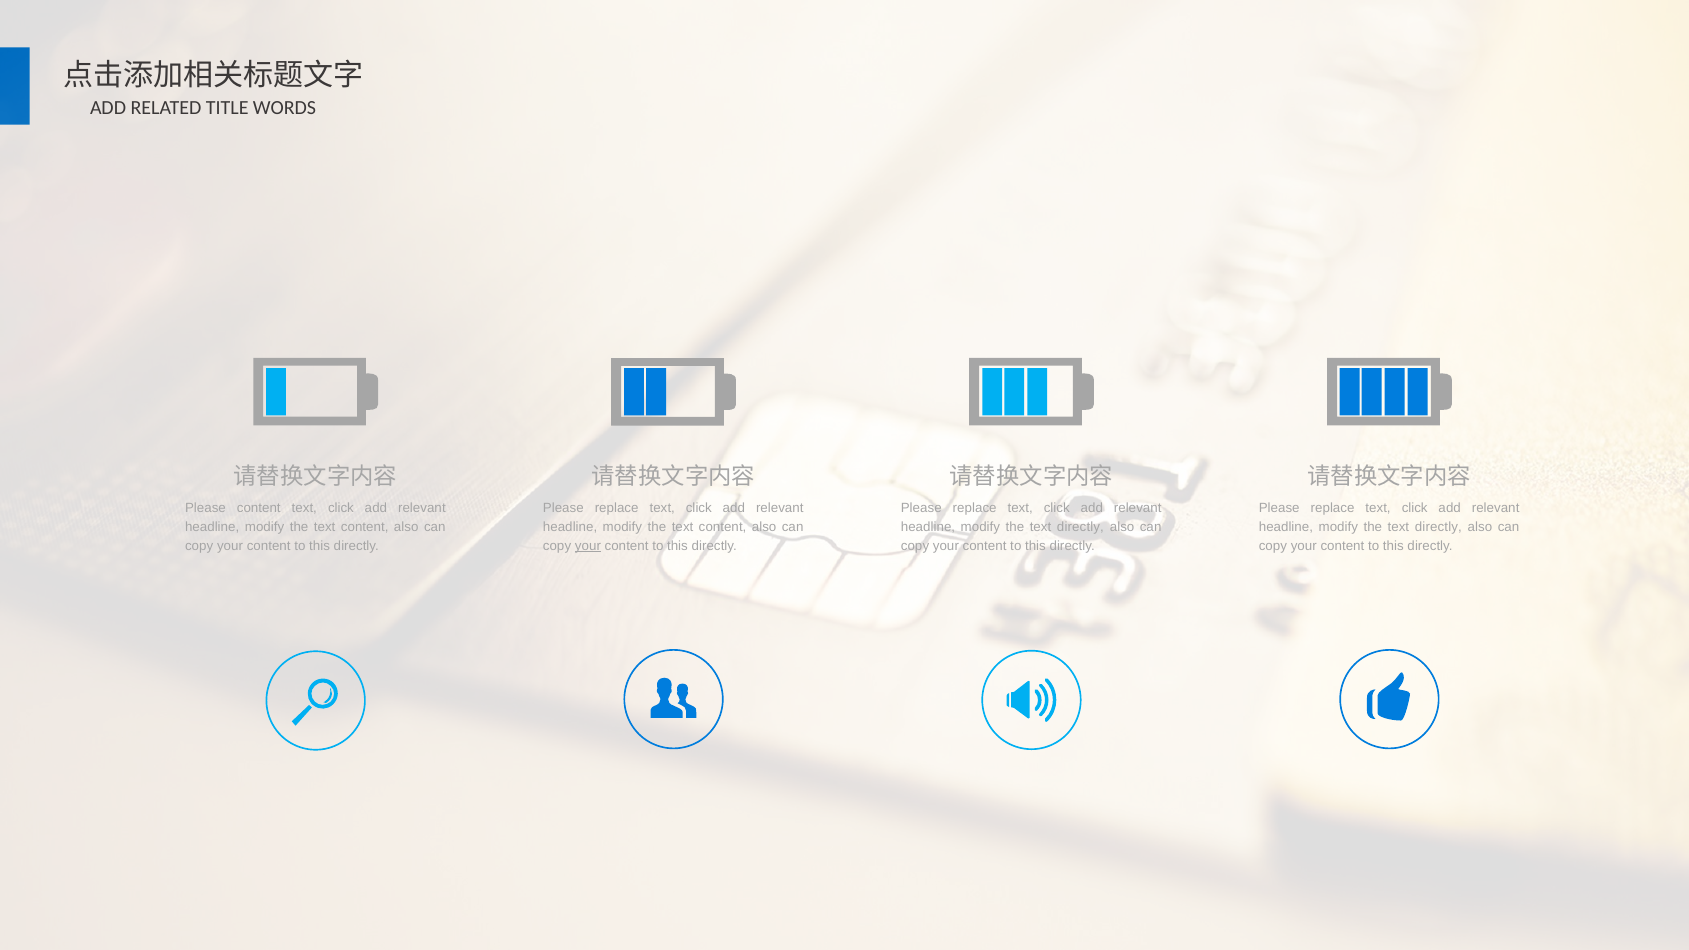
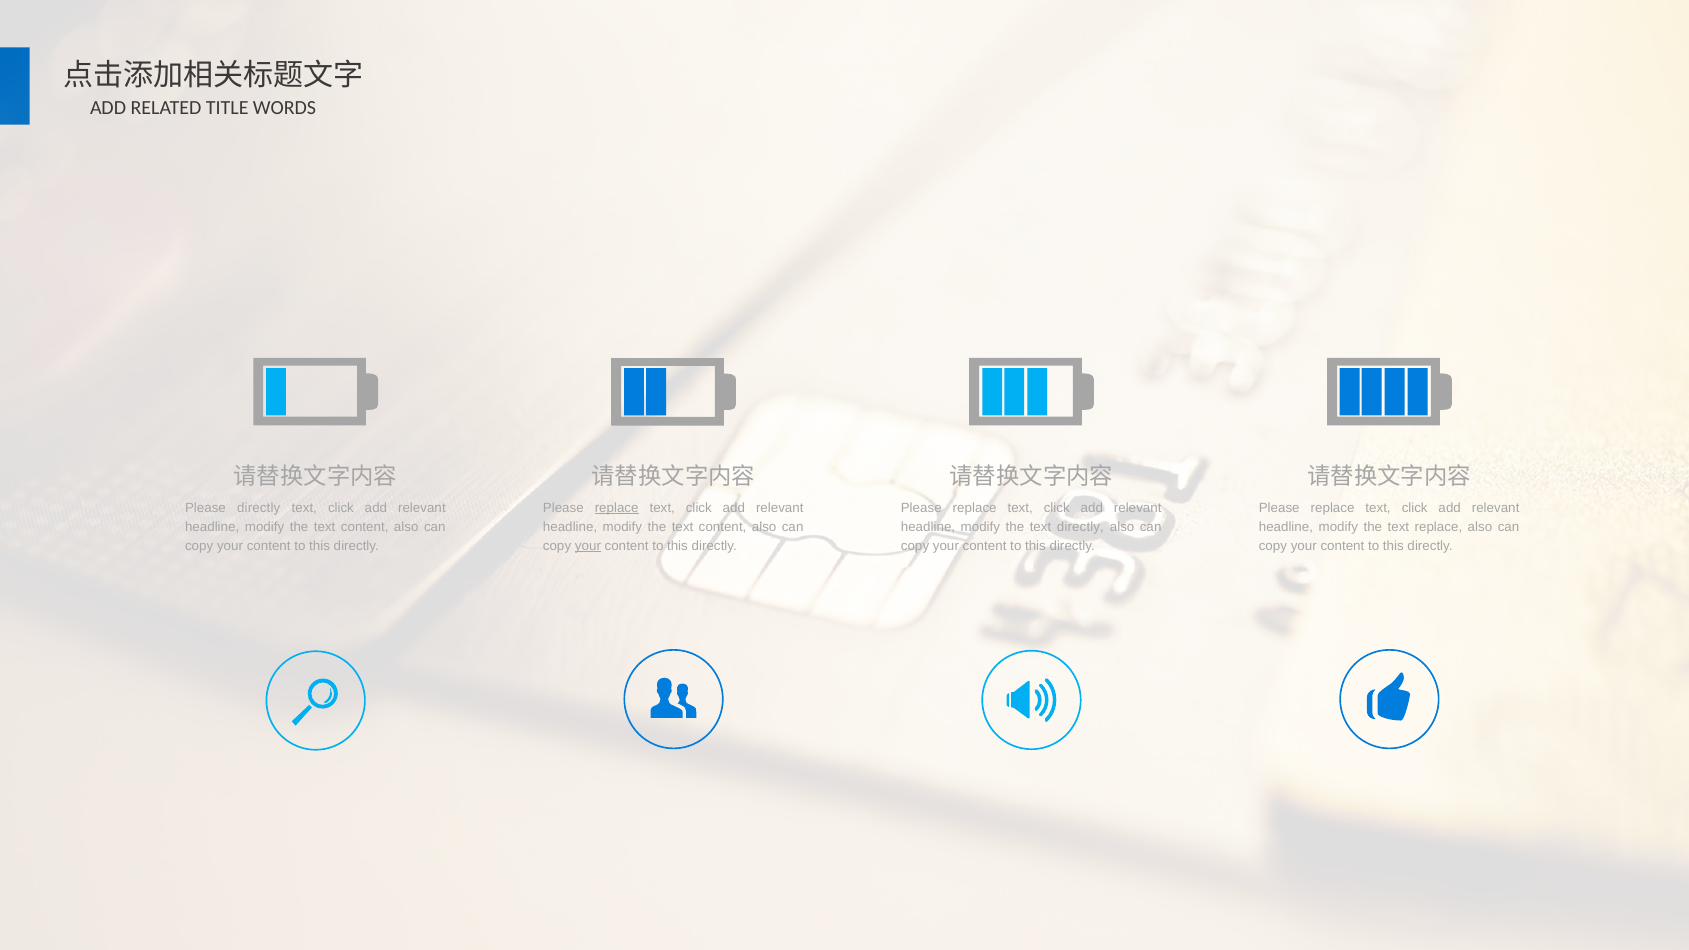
Please content: content -> directly
replace at (617, 508) underline: none -> present
directly at (1438, 527): directly -> replace
